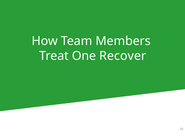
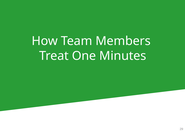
Recover: Recover -> Minutes
